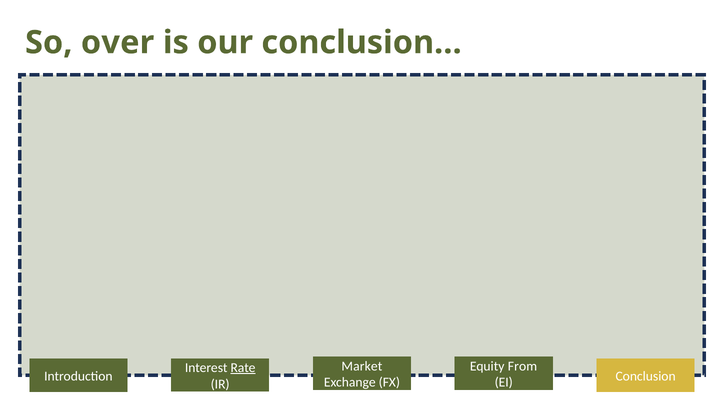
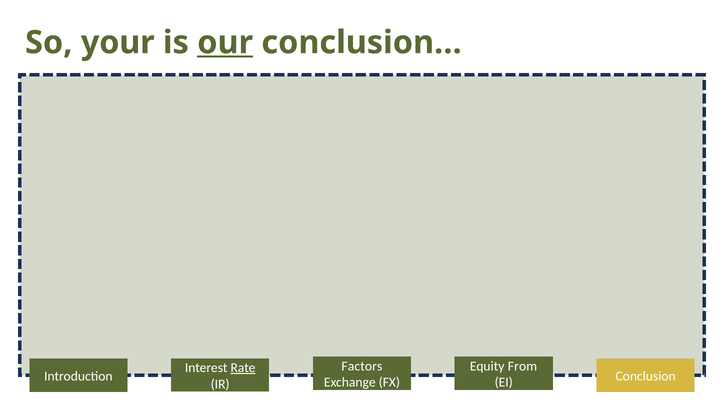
over: over -> your
our underline: none -> present
Market: Market -> Factors
